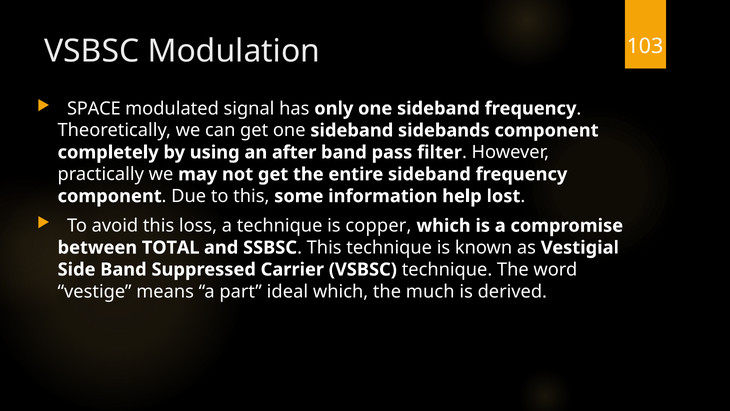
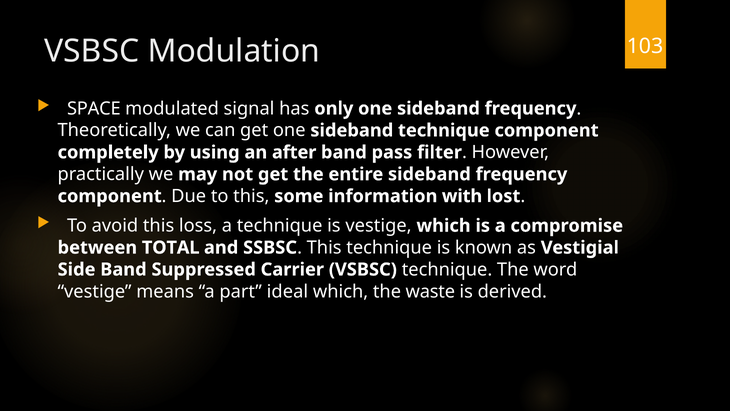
sideband sidebands: sidebands -> technique
help: help -> with
is copper: copper -> vestige
much: much -> waste
